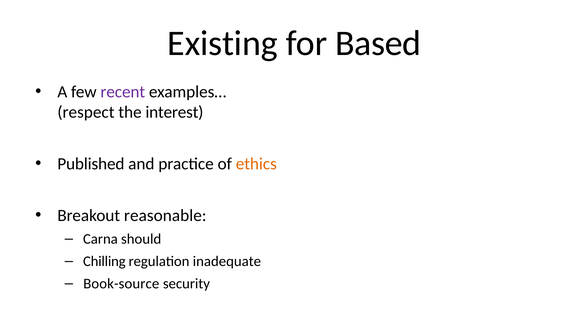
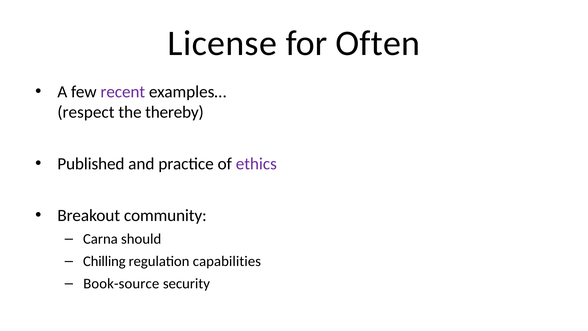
Existing: Existing -> License
Based: Based -> Often
interest: interest -> thereby
ethics colour: orange -> purple
reasonable: reasonable -> community
inadequate: inadequate -> capabilities
